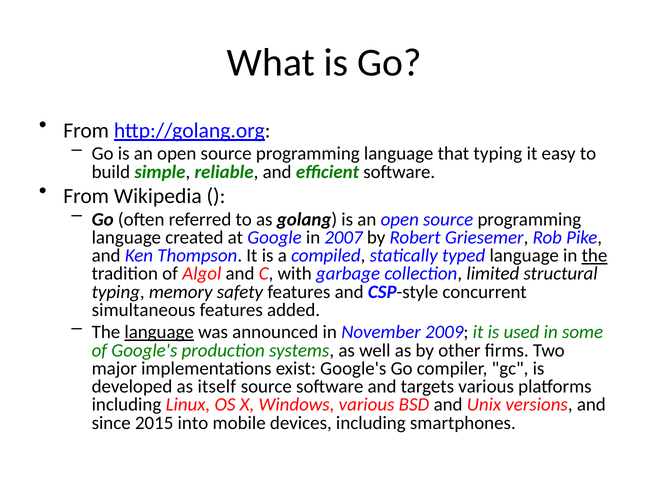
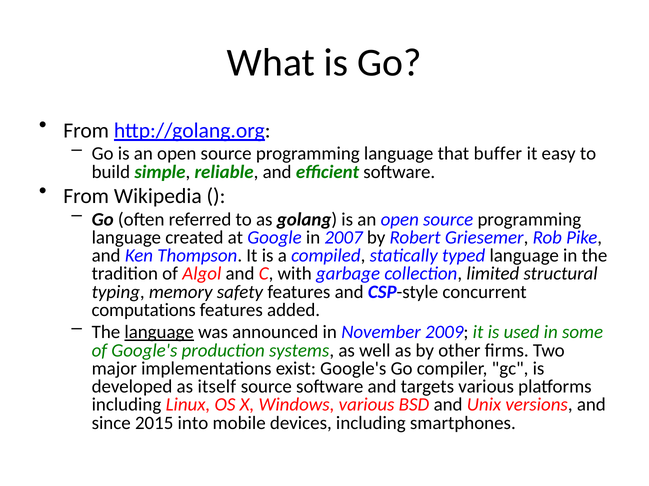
that typing: typing -> buffer
the at (595, 256) underline: present -> none
simultaneous: simultaneous -> computations
